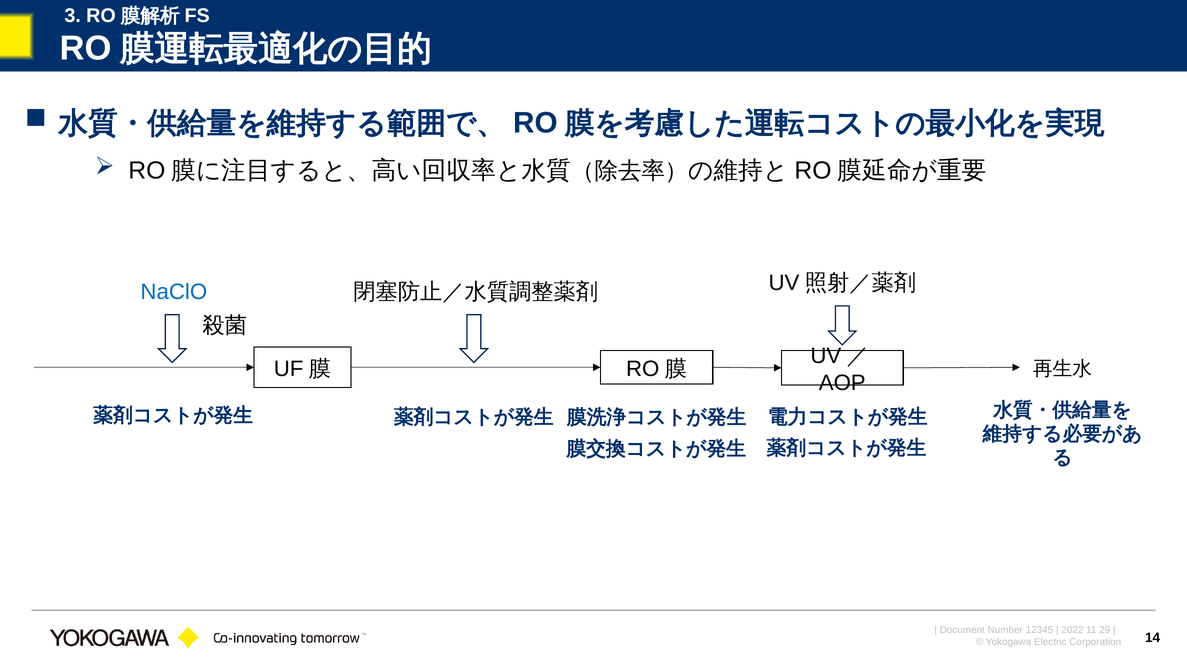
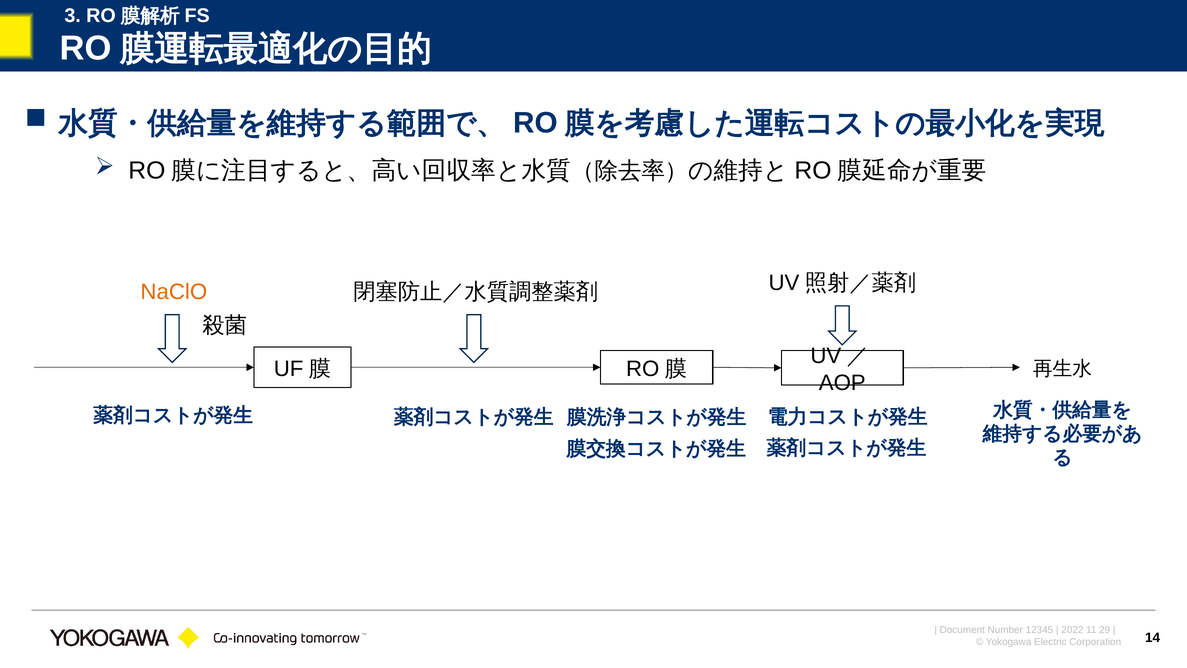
NaClO colour: blue -> orange
